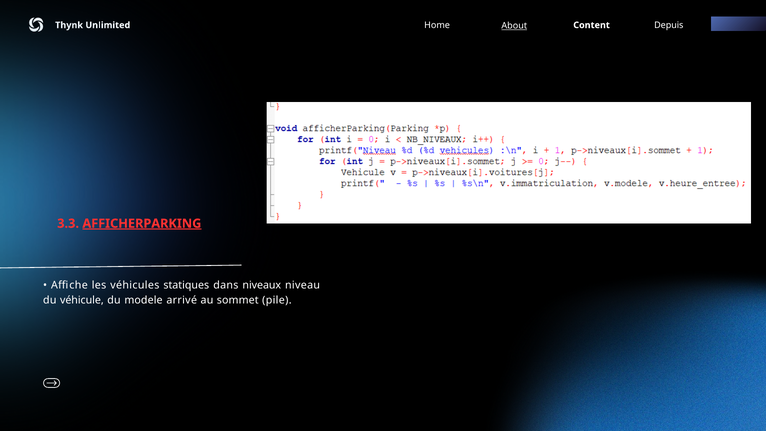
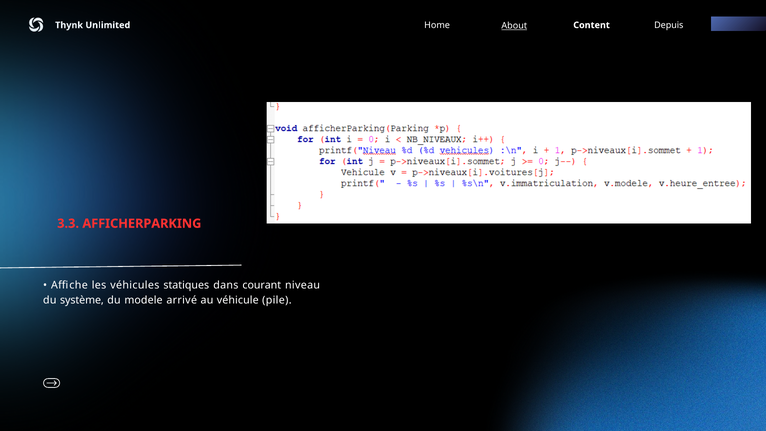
AFFICHERPARKING underline: present -> none
niveaux: niveaux -> courant
véhicule: véhicule -> système
sommet: sommet -> véhicule
